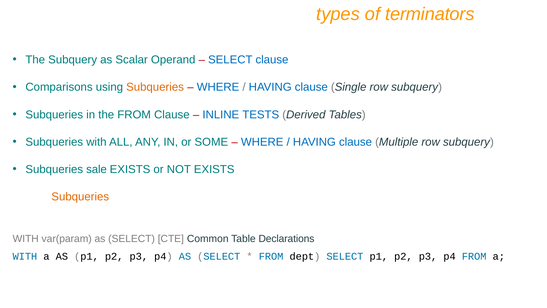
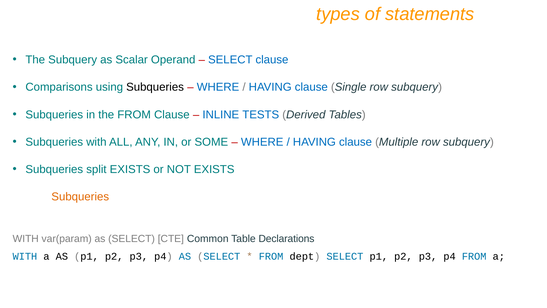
terminators: terminators -> statements
Subqueries at (155, 87) colour: orange -> black
sale: sale -> split
